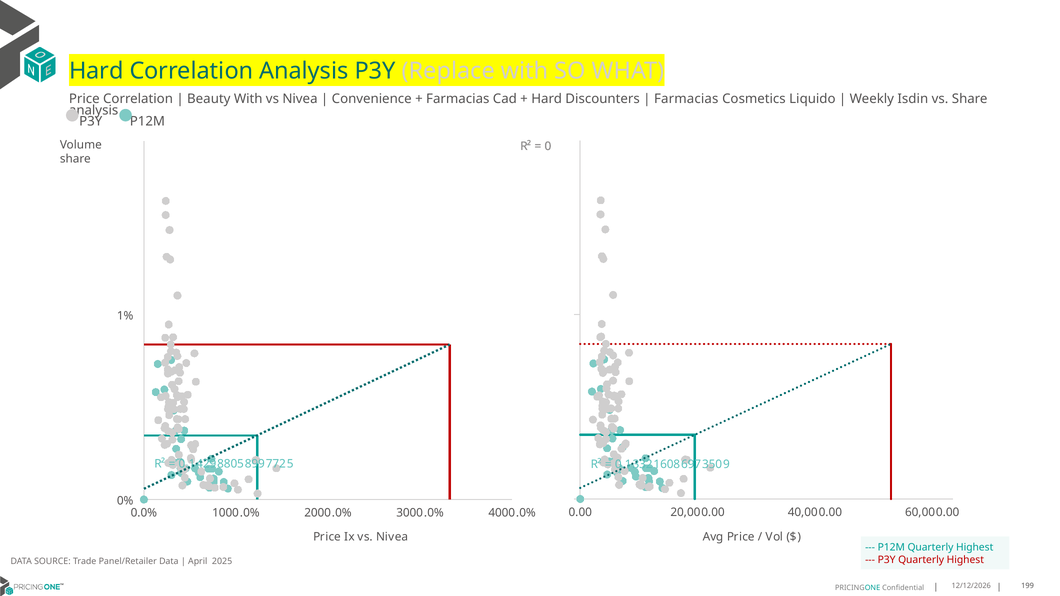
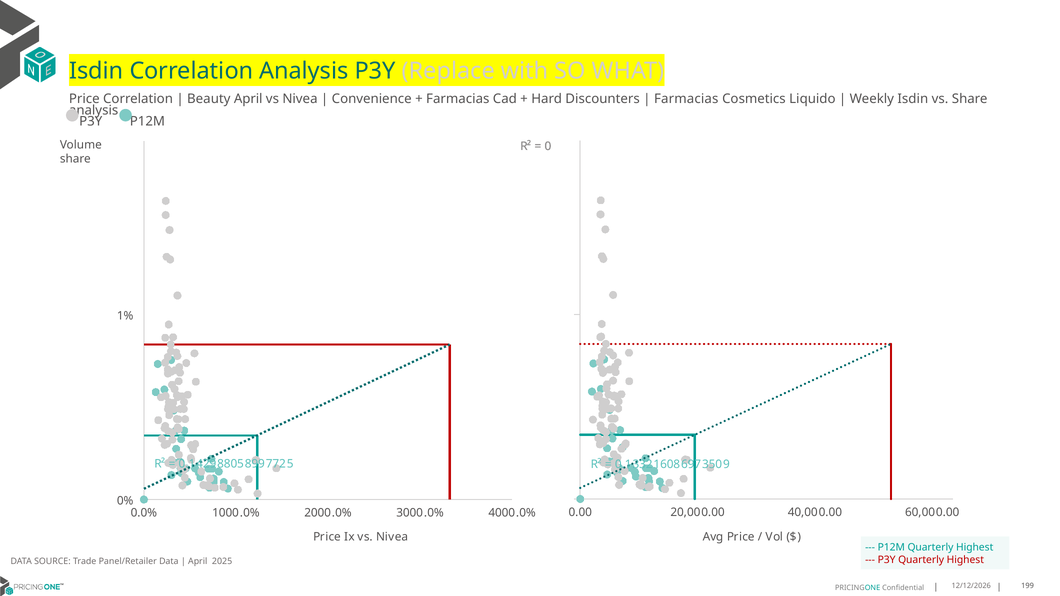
Hard at (96, 71): Hard -> Isdin
Beauty With: With -> April
